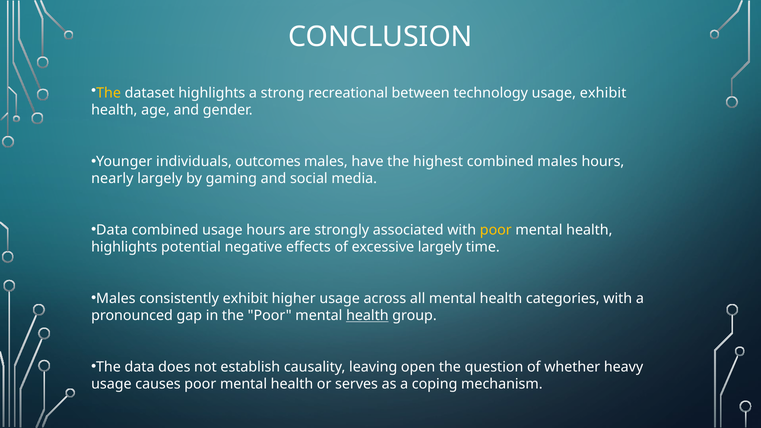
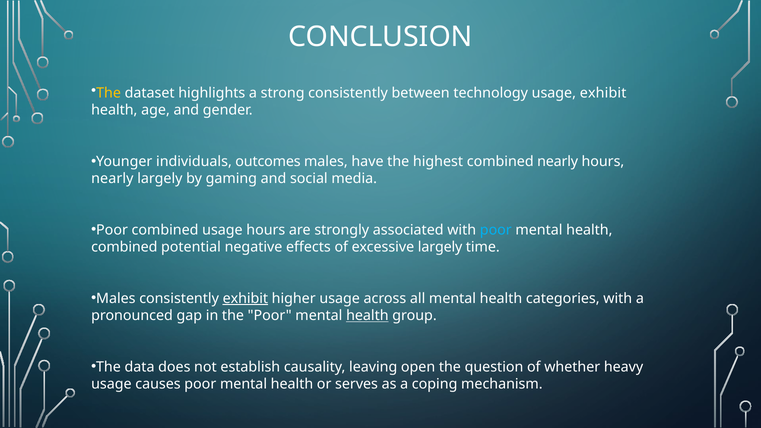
strong recreational: recreational -> consistently
combined males: males -> nearly
Data at (112, 230): Data -> Poor
poor at (496, 230) colour: yellow -> light blue
highlights at (124, 247): highlights -> combined
exhibit at (245, 299) underline: none -> present
